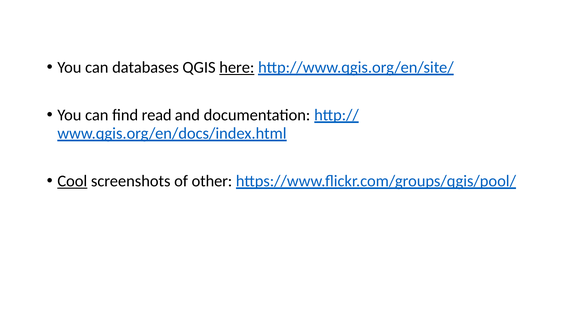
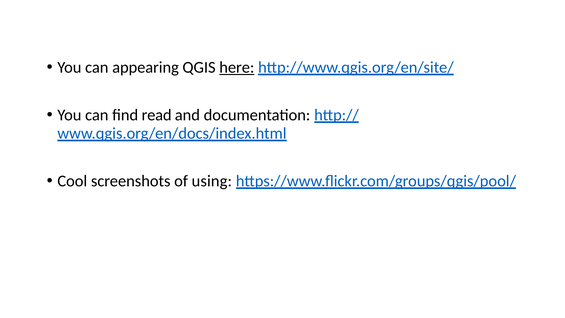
databases: databases -> appearing
Cool underline: present -> none
other: other -> using
